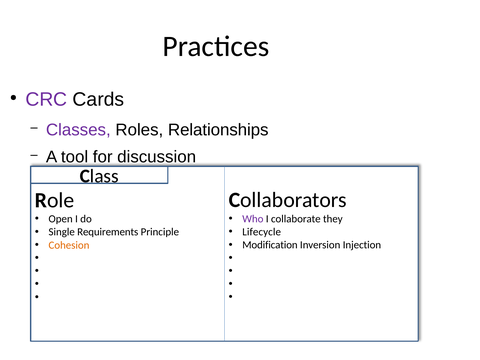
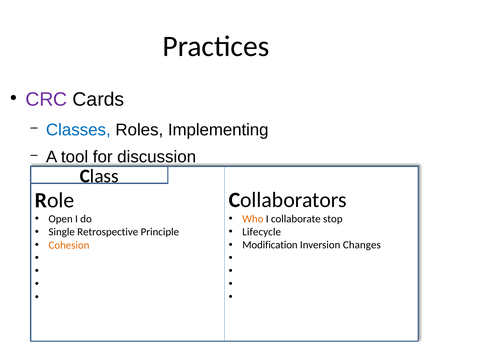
Classes colour: purple -> blue
Relationships: Relationships -> Implementing
Who colour: purple -> orange
they: they -> stop
Requirements: Requirements -> Retrospective
Injection: Injection -> Changes
